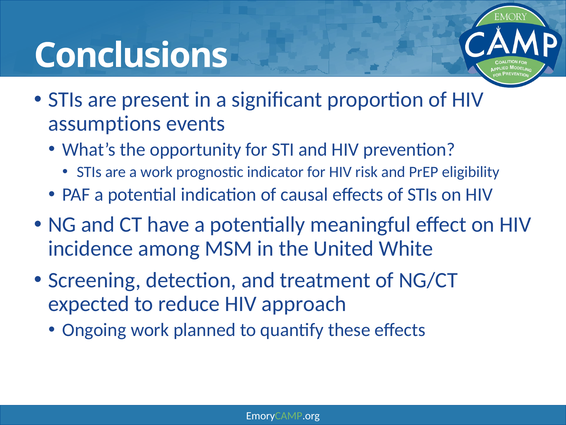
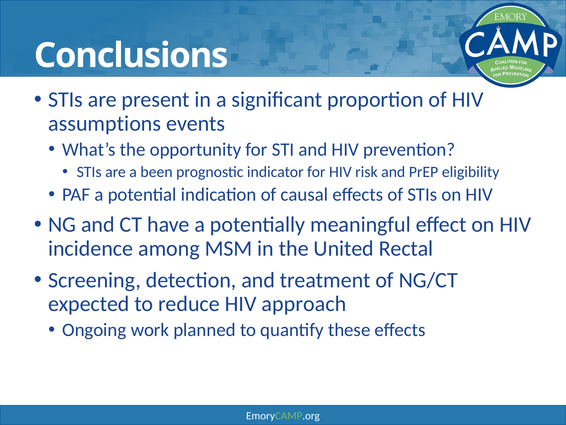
a work: work -> been
White: White -> Rectal
